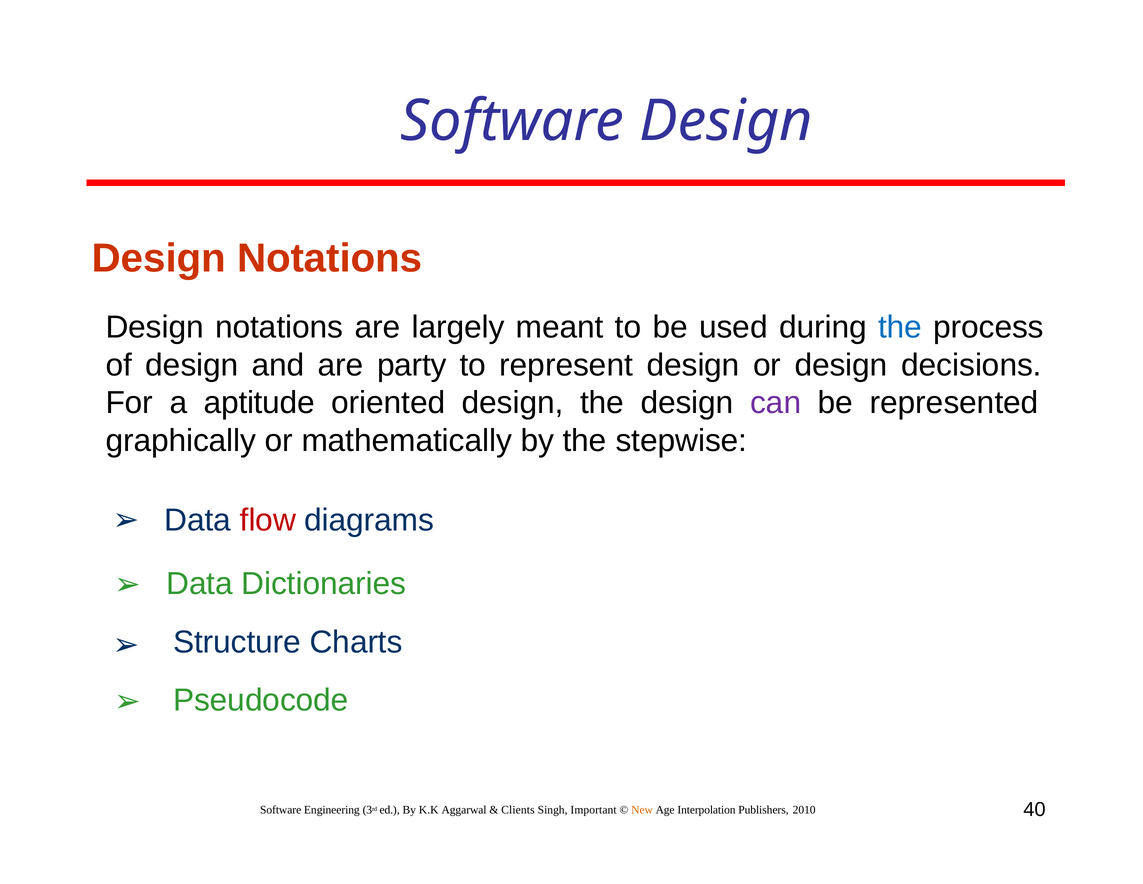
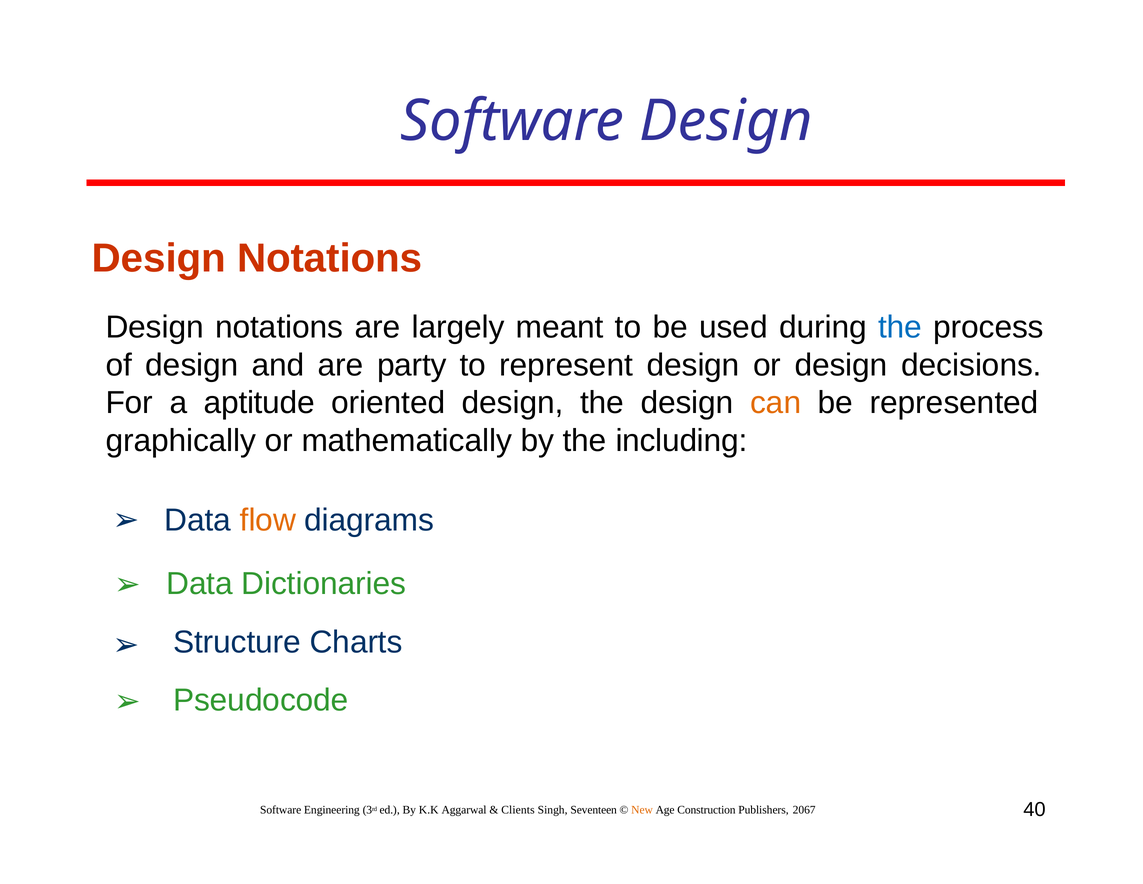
can colour: purple -> orange
stepwise: stepwise -> including
flow colour: red -> orange
Important: Important -> Seventeen
Interpolation: Interpolation -> Construction
2010: 2010 -> 2067
